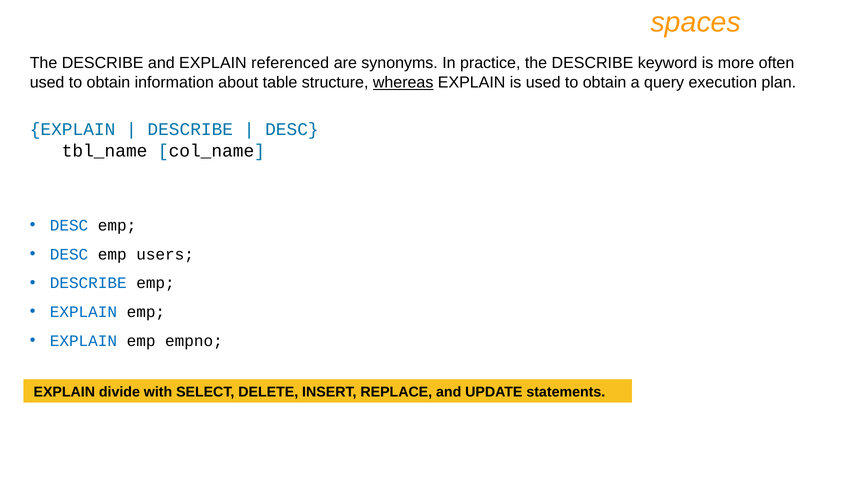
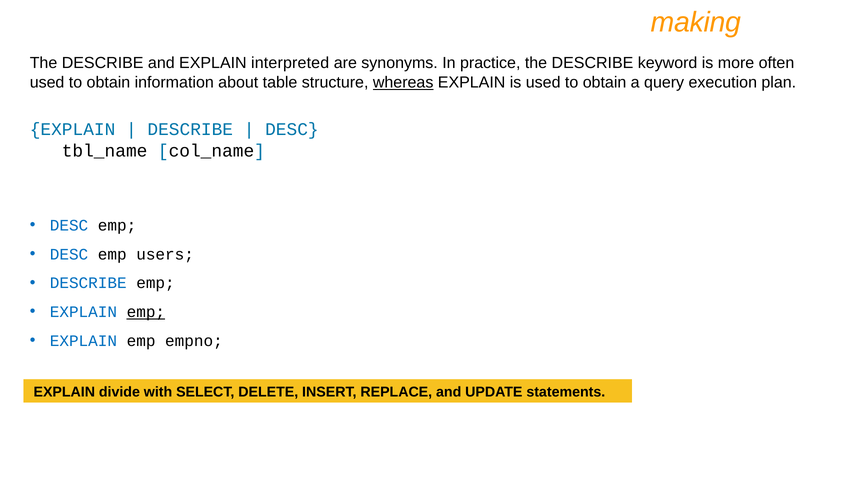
spaces: spaces -> making
referenced: referenced -> interpreted
emp at (146, 312) underline: none -> present
